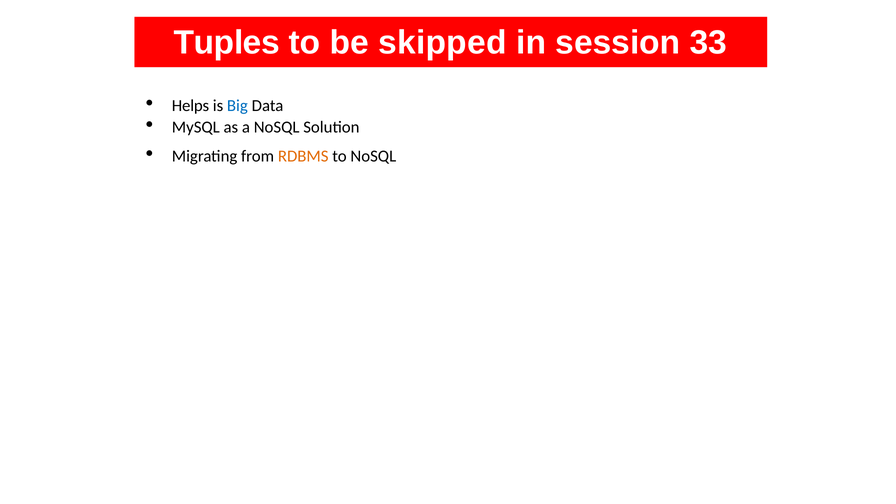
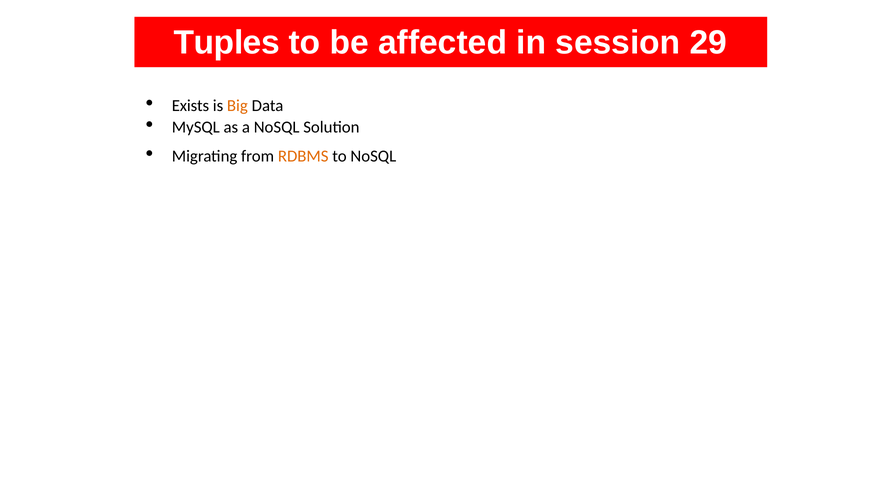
skipped: skipped -> affected
33: 33 -> 29
Helps: Helps -> Exists
Big colour: blue -> orange
